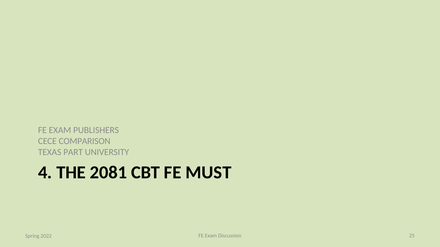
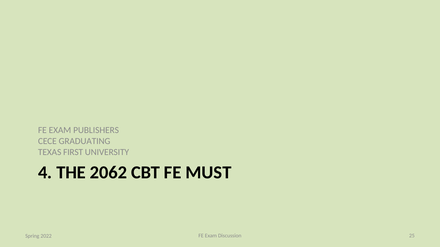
COMPARISON: COMPARISON -> GRADUATING
PART: PART -> FIRST
2081: 2081 -> 2062
